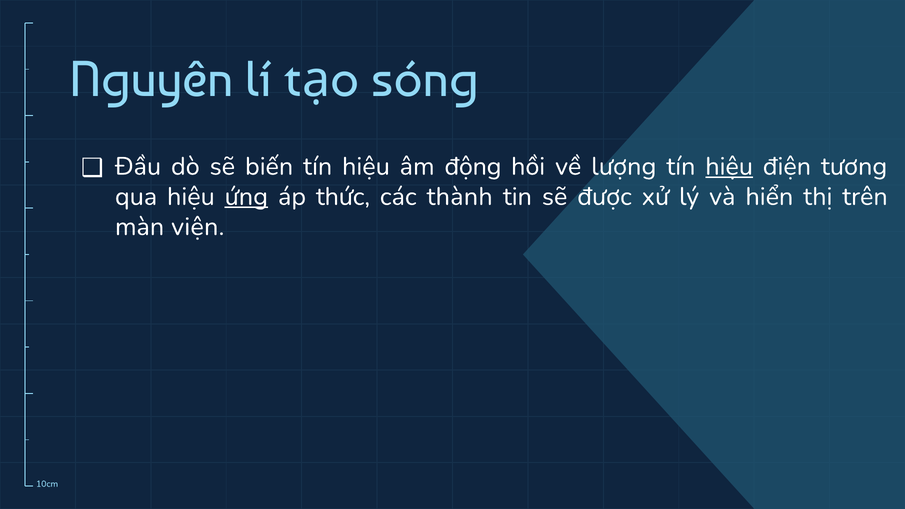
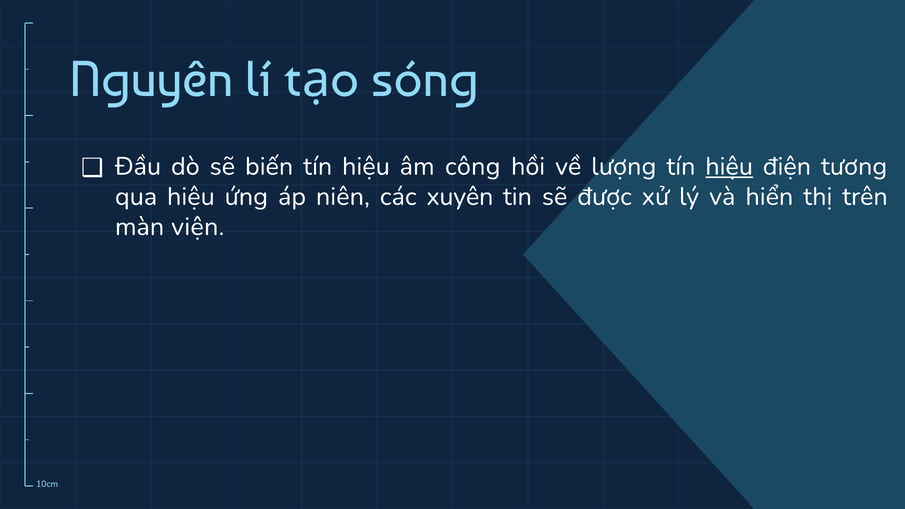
động: động -> công
ứng underline: present -> none
thức: thức -> niên
thành: thành -> xuyên
